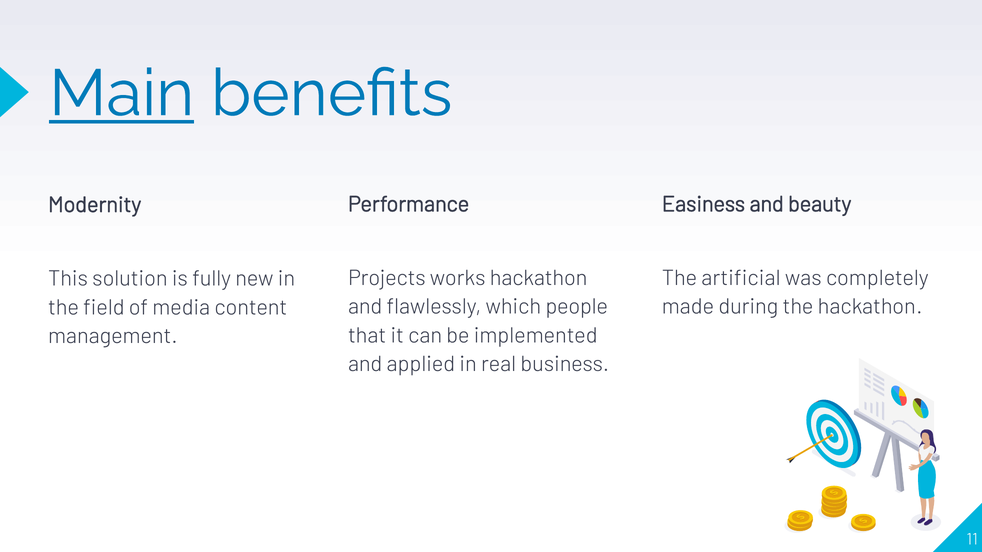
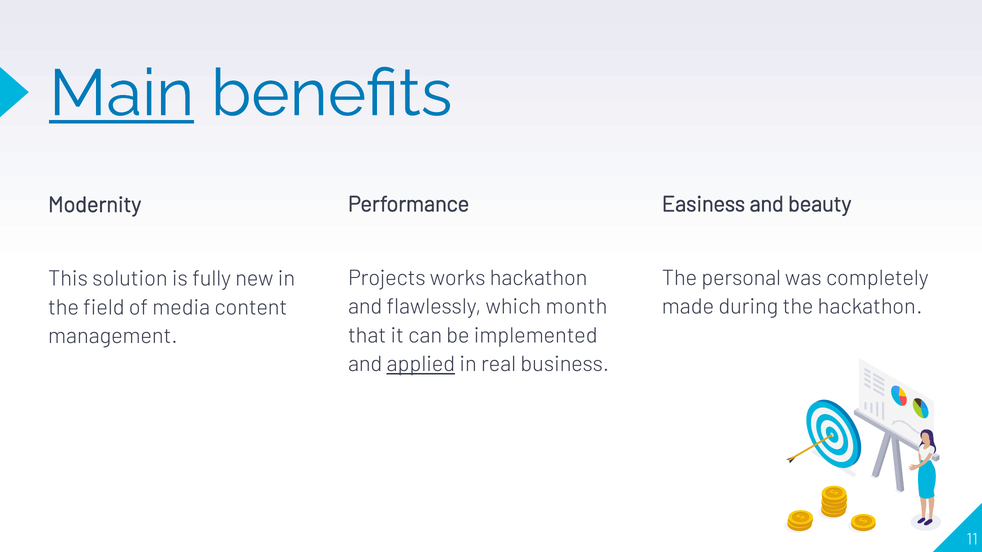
artificial: artificial -> personal
people: people -> month
applied underline: none -> present
